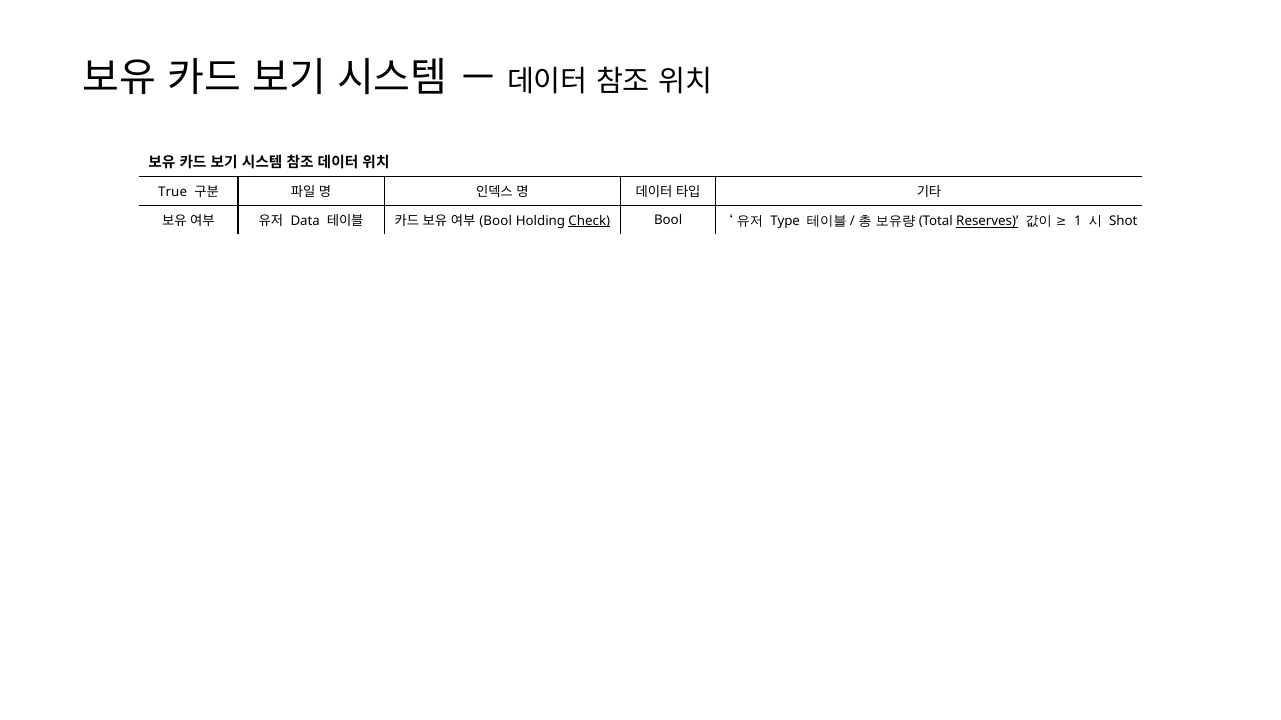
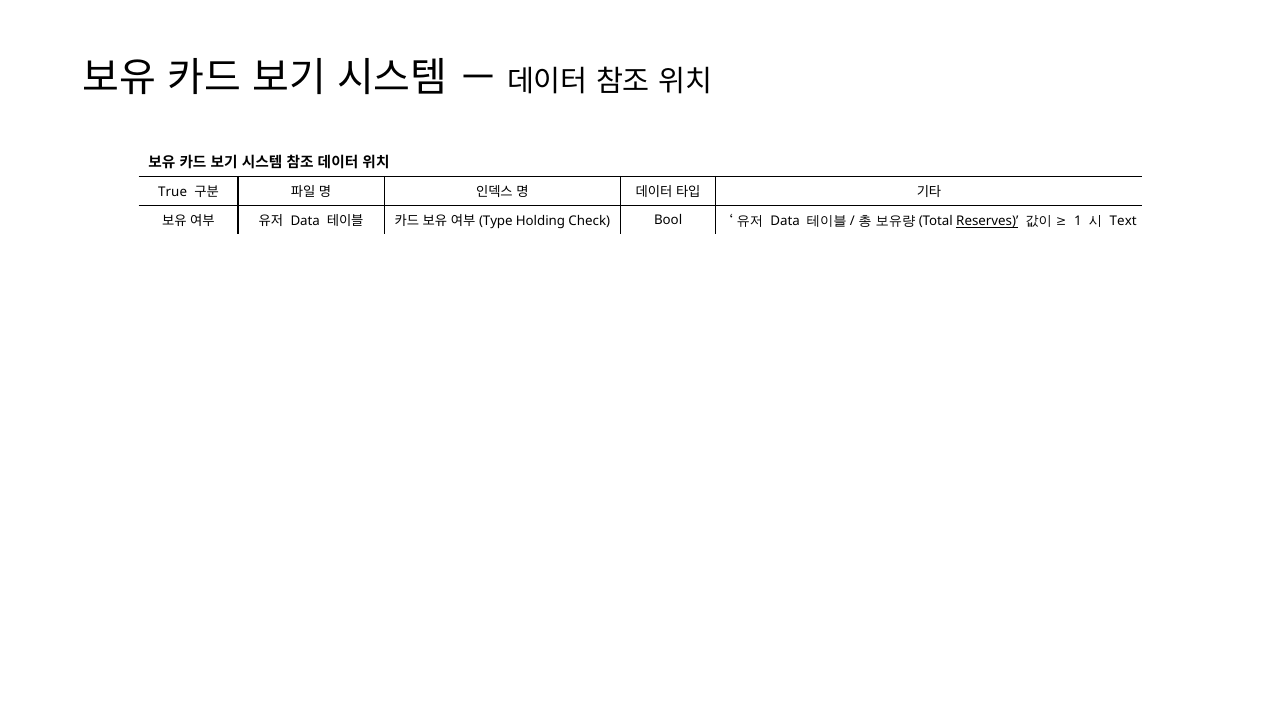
Bool at (496, 221): Bool -> Type
Check underline: present -> none
Type at (785, 222): Type -> Data
Shot: Shot -> Text
